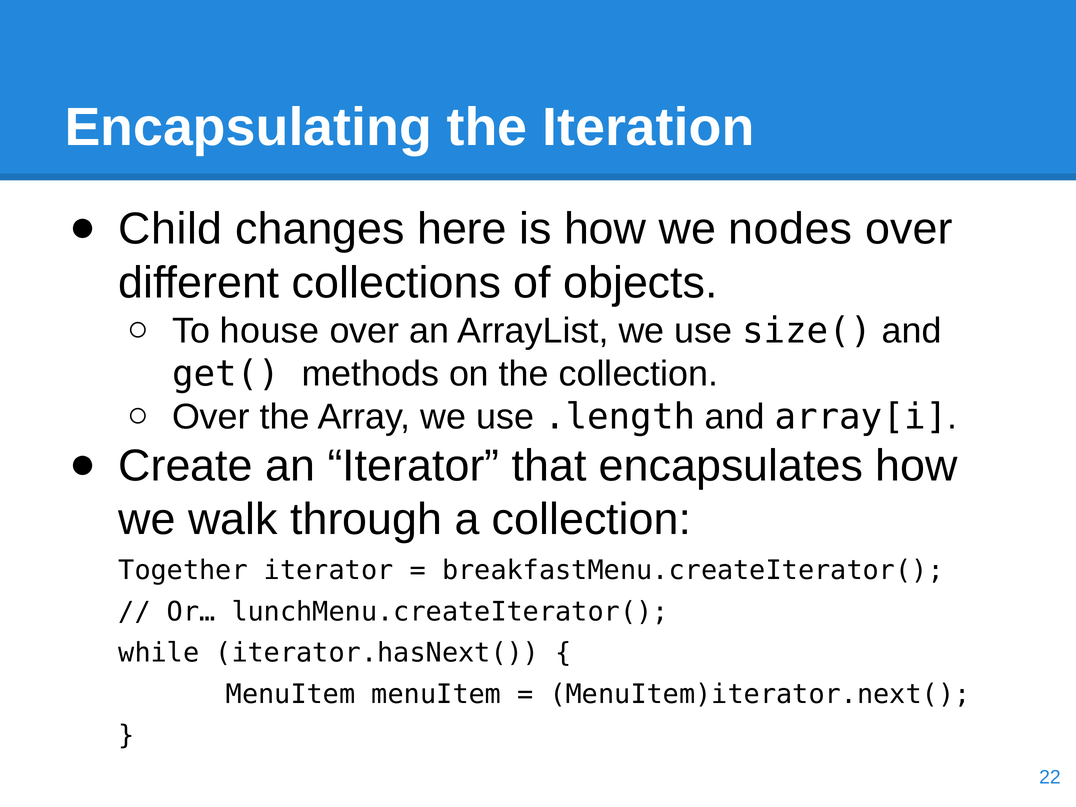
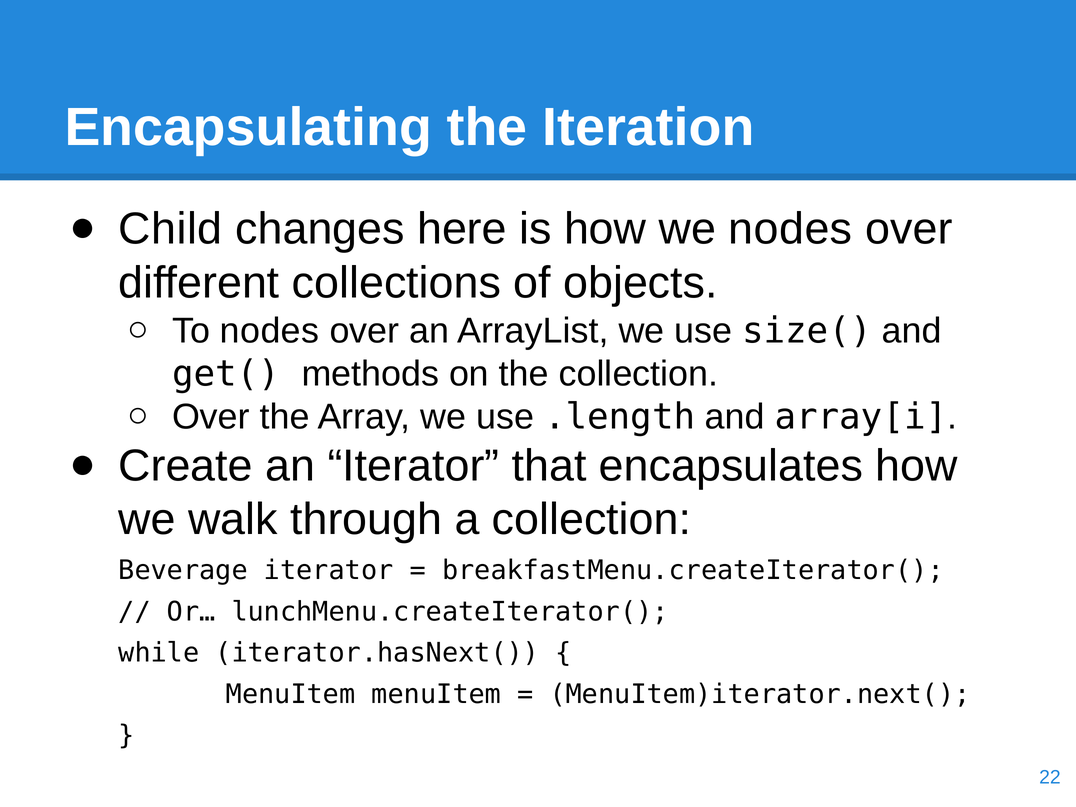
To house: house -> nodes
Together: Together -> Beverage
